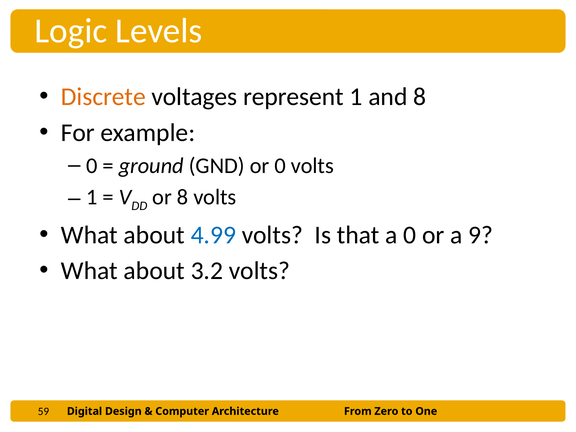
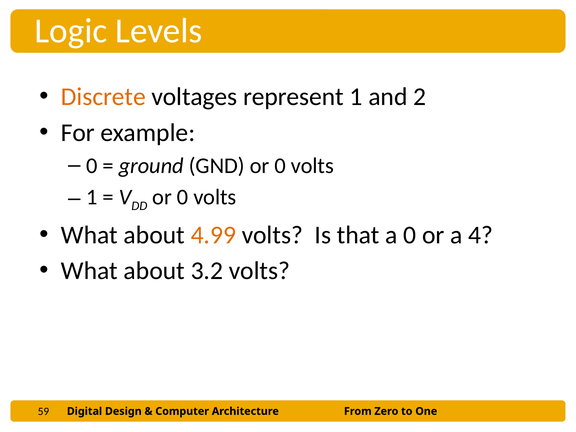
and 8: 8 -> 2
8 at (183, 197): 8 -> 0
4.99 colour: blue -> orange
9: 9 -> 4
